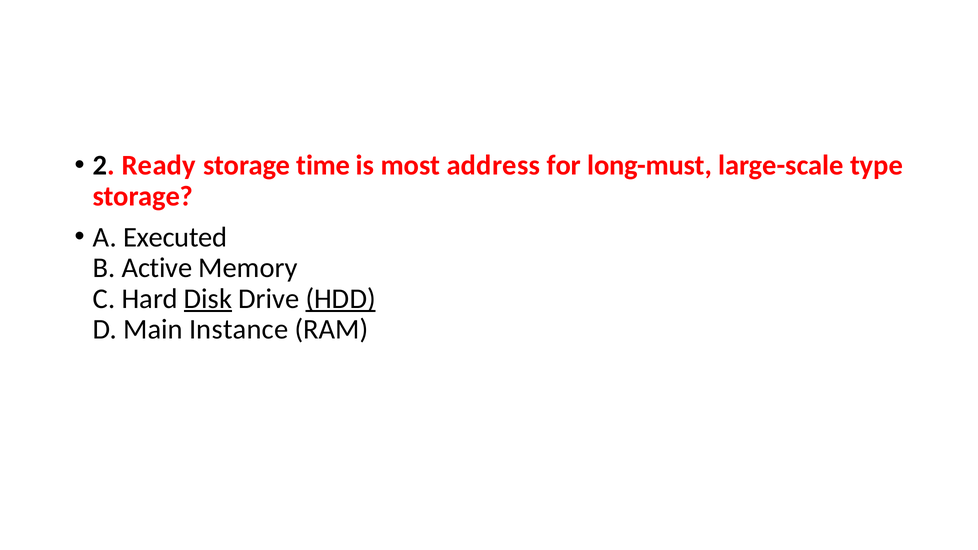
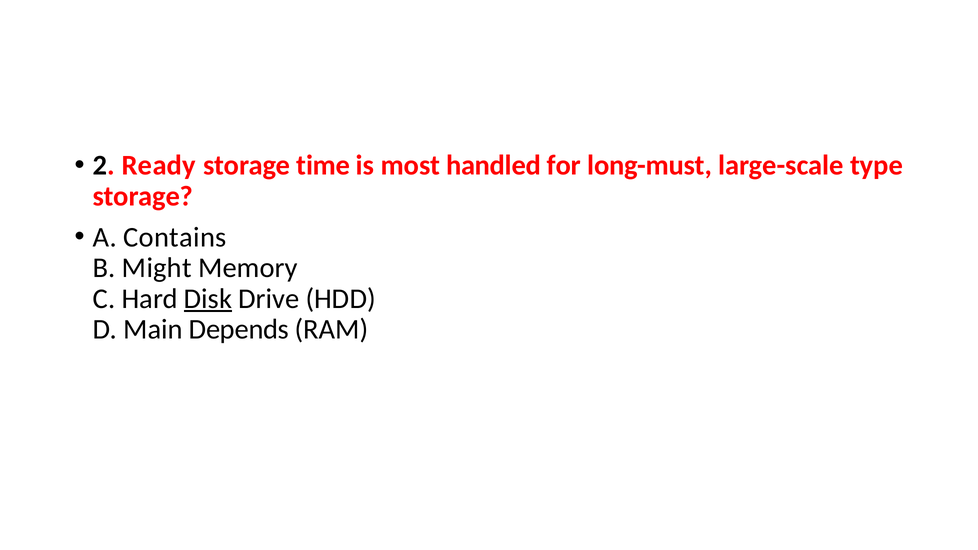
address: address -> handled
Executed: Executed -> Contains
Active: Active -> Might
HDD underline: present -> none
Instance: Instance -> Depends
